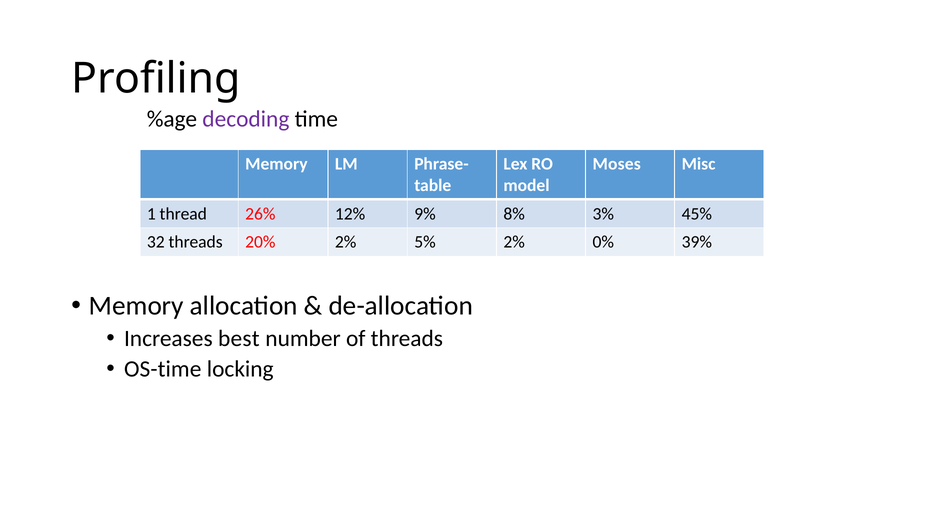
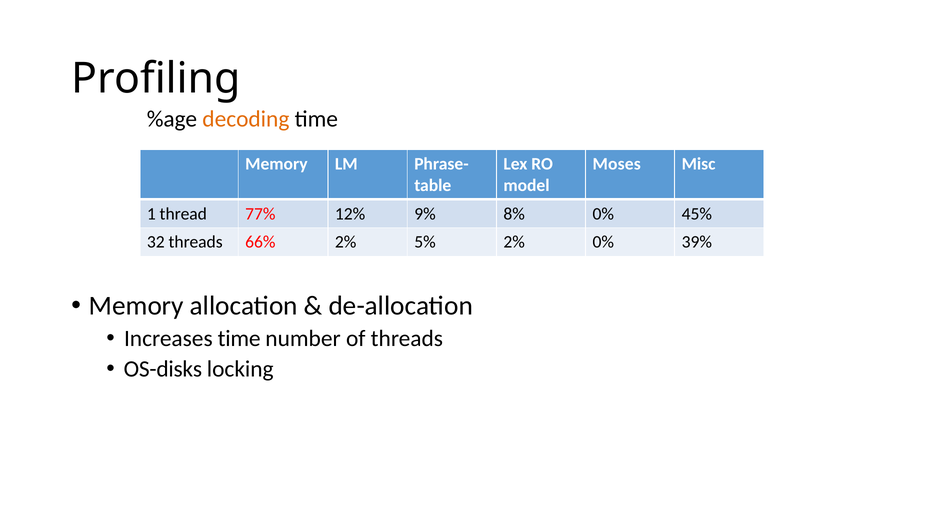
decoding colour: purple -> orange
26%: 26% -> 77%
8% 3%: 3% -> 0%
20%: 20% -> 66%
Increases best: best -> time
OS-time: OS-time -> OS-disks
